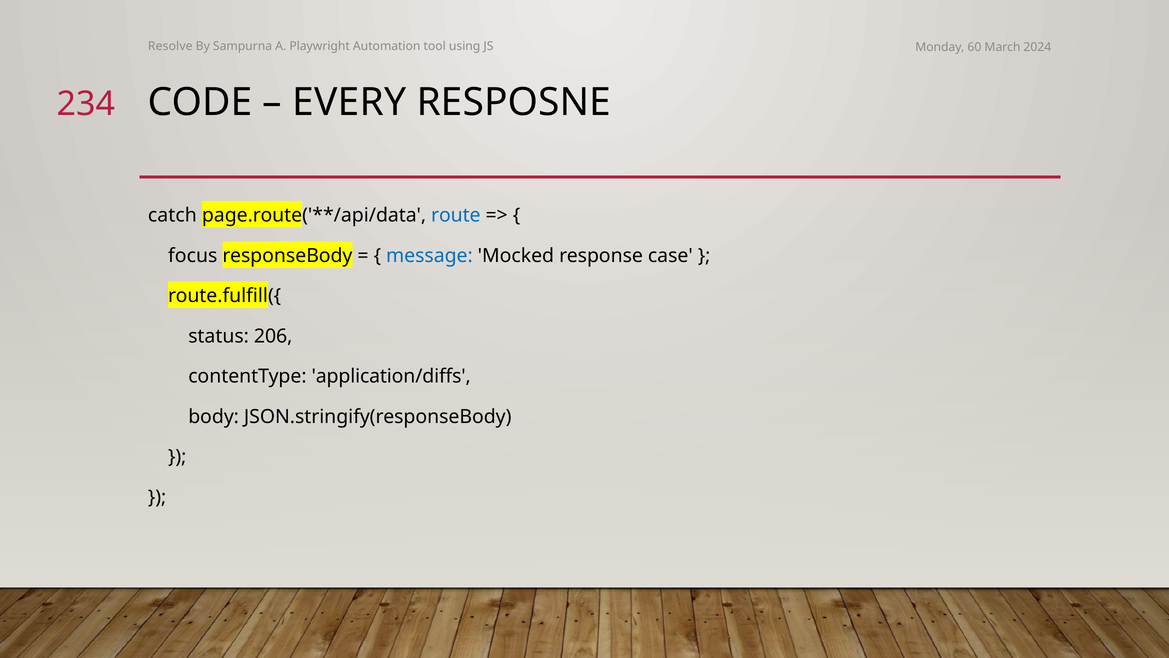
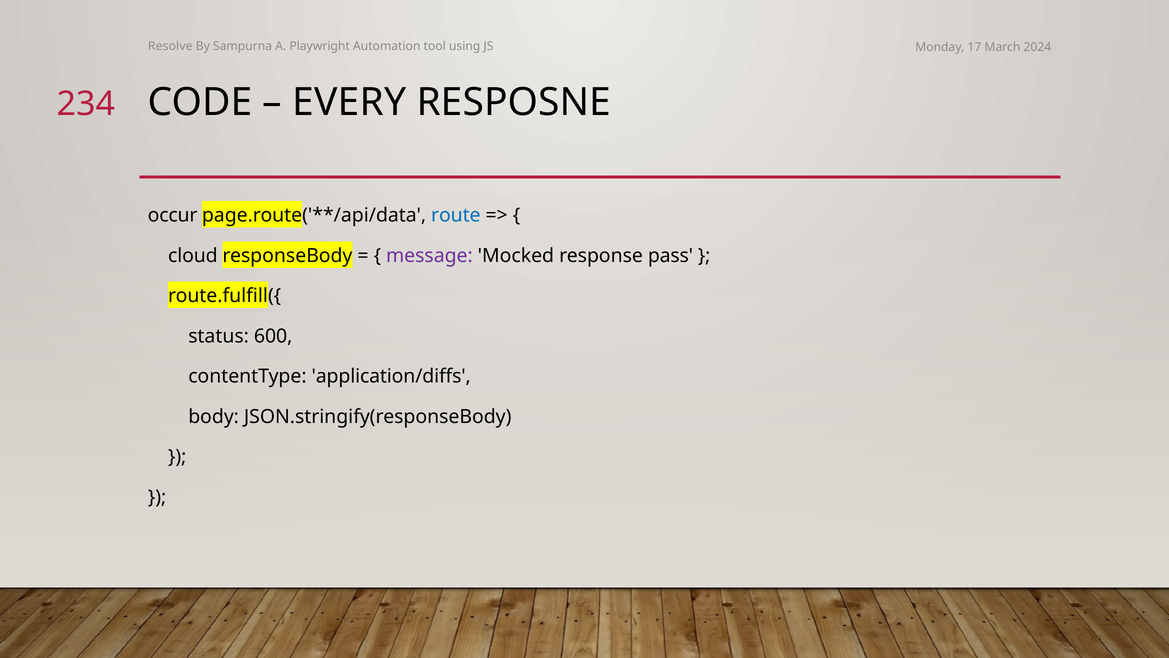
60: 60 -> 17
catch: catch -> occur
focus: focus -> cloud
message colour: blue -> purple
case: case -> pass
206: 206 -> 600
